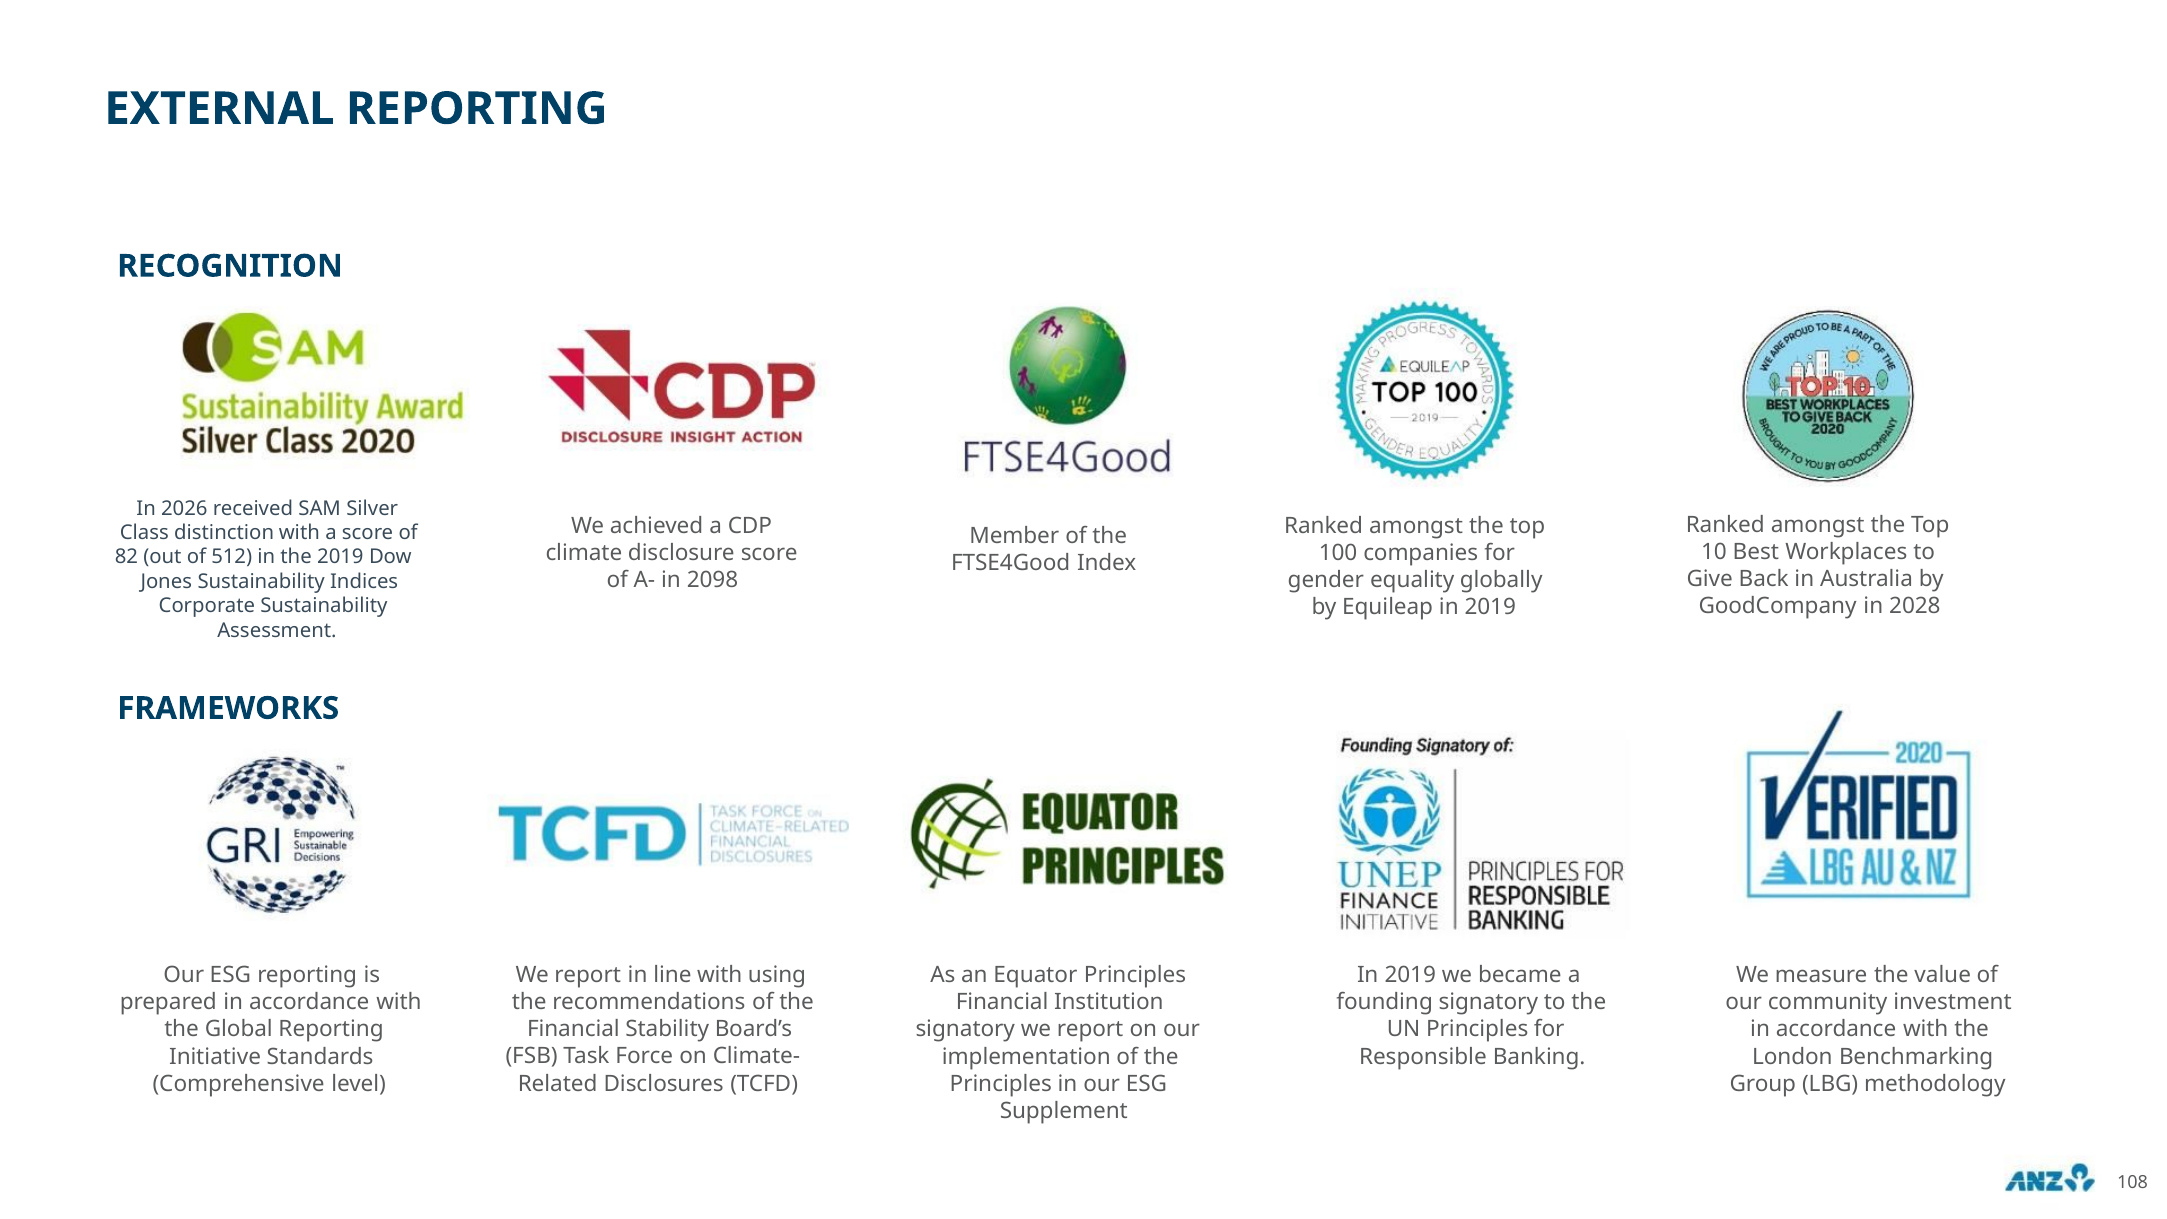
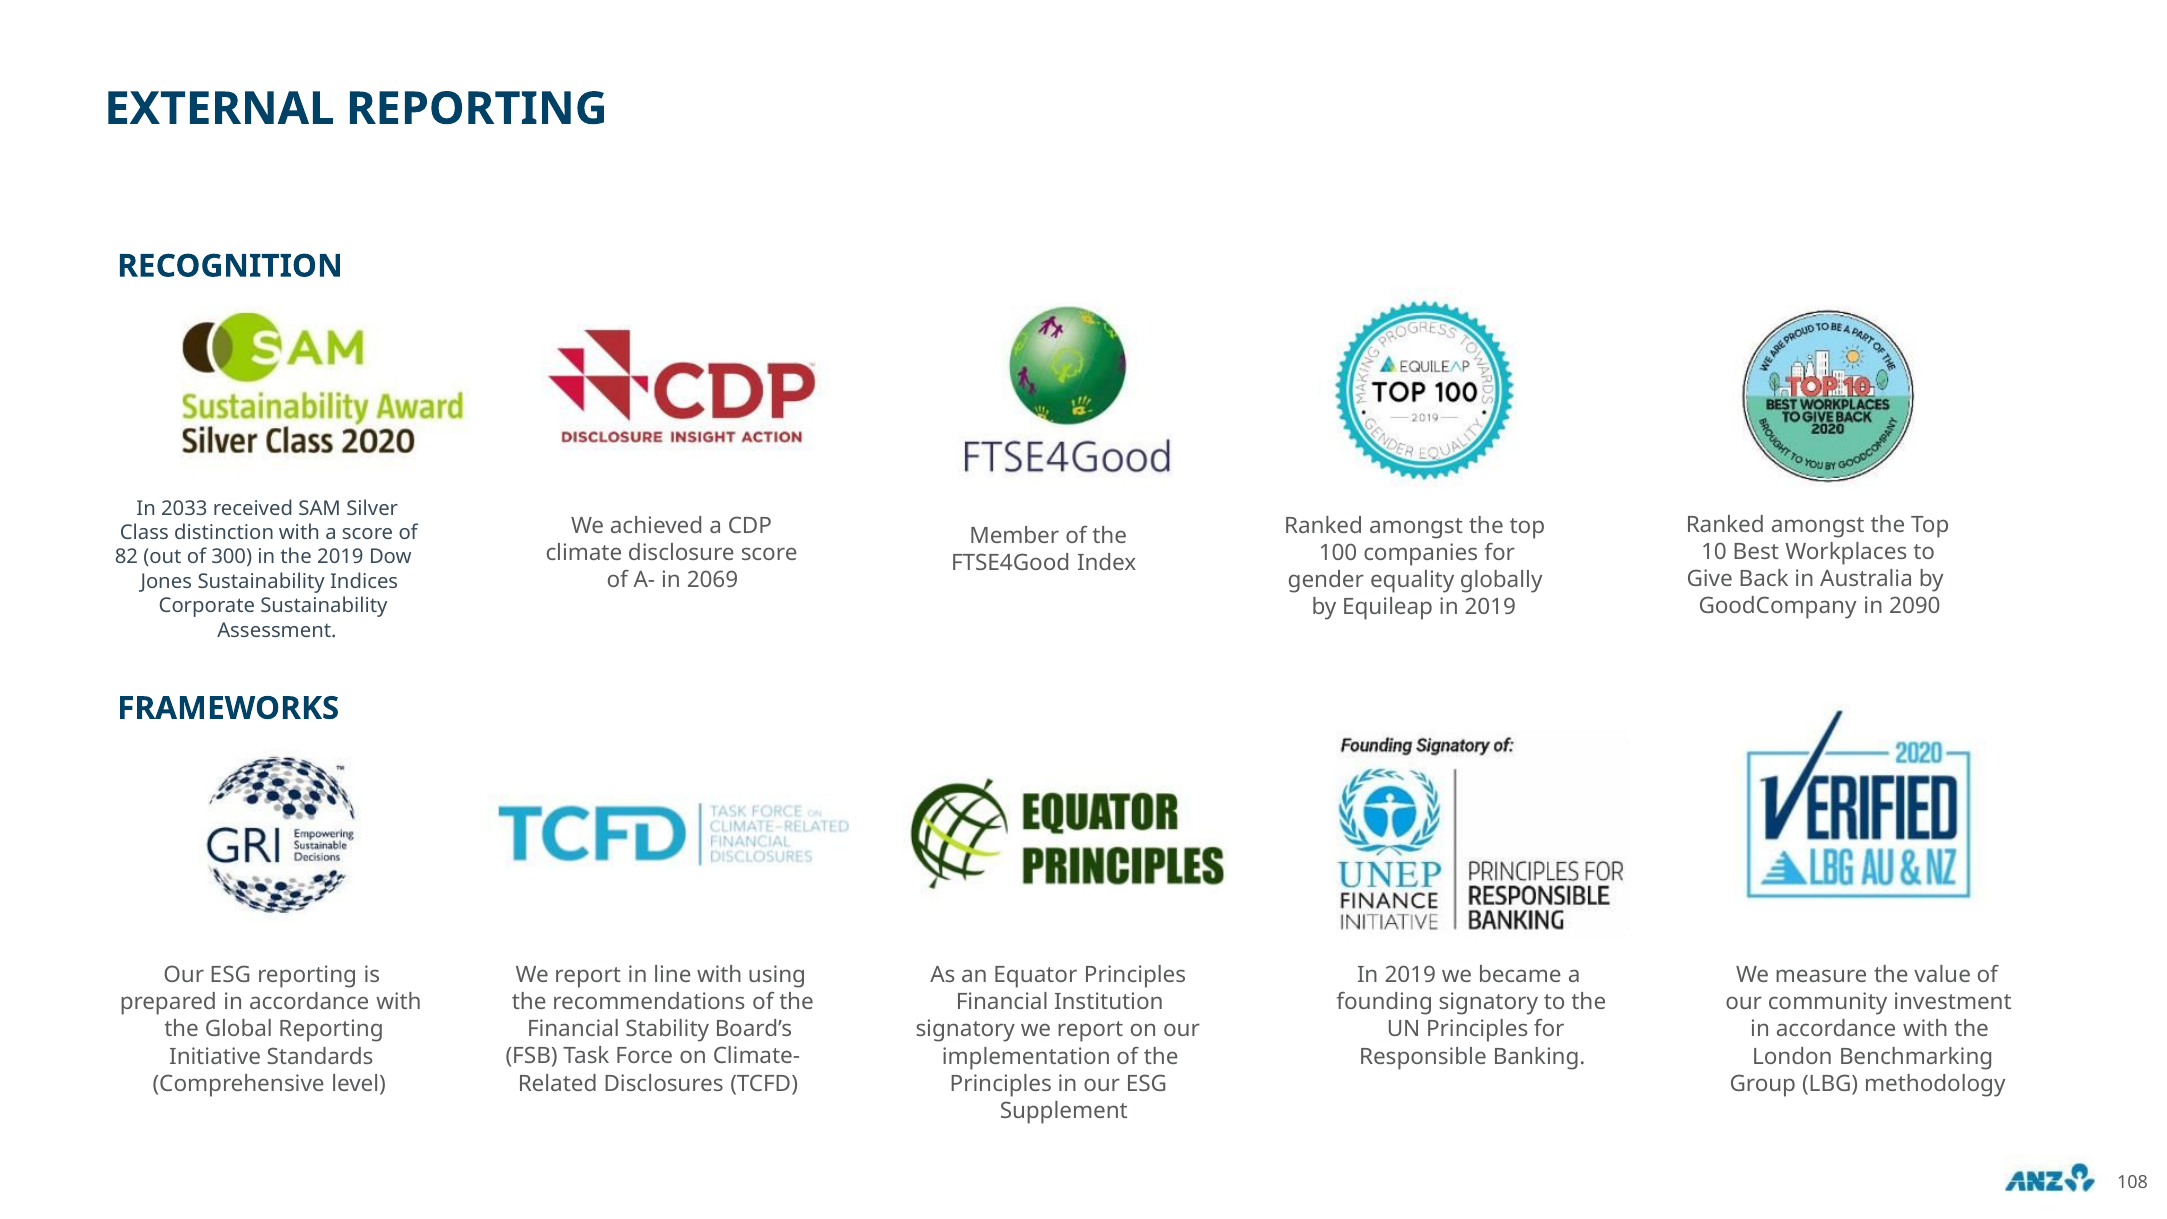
2026: 2026 -> 2033
512: 512 -> 300
2098: 2098 -> 2069
2028: 2028 -> 2090
